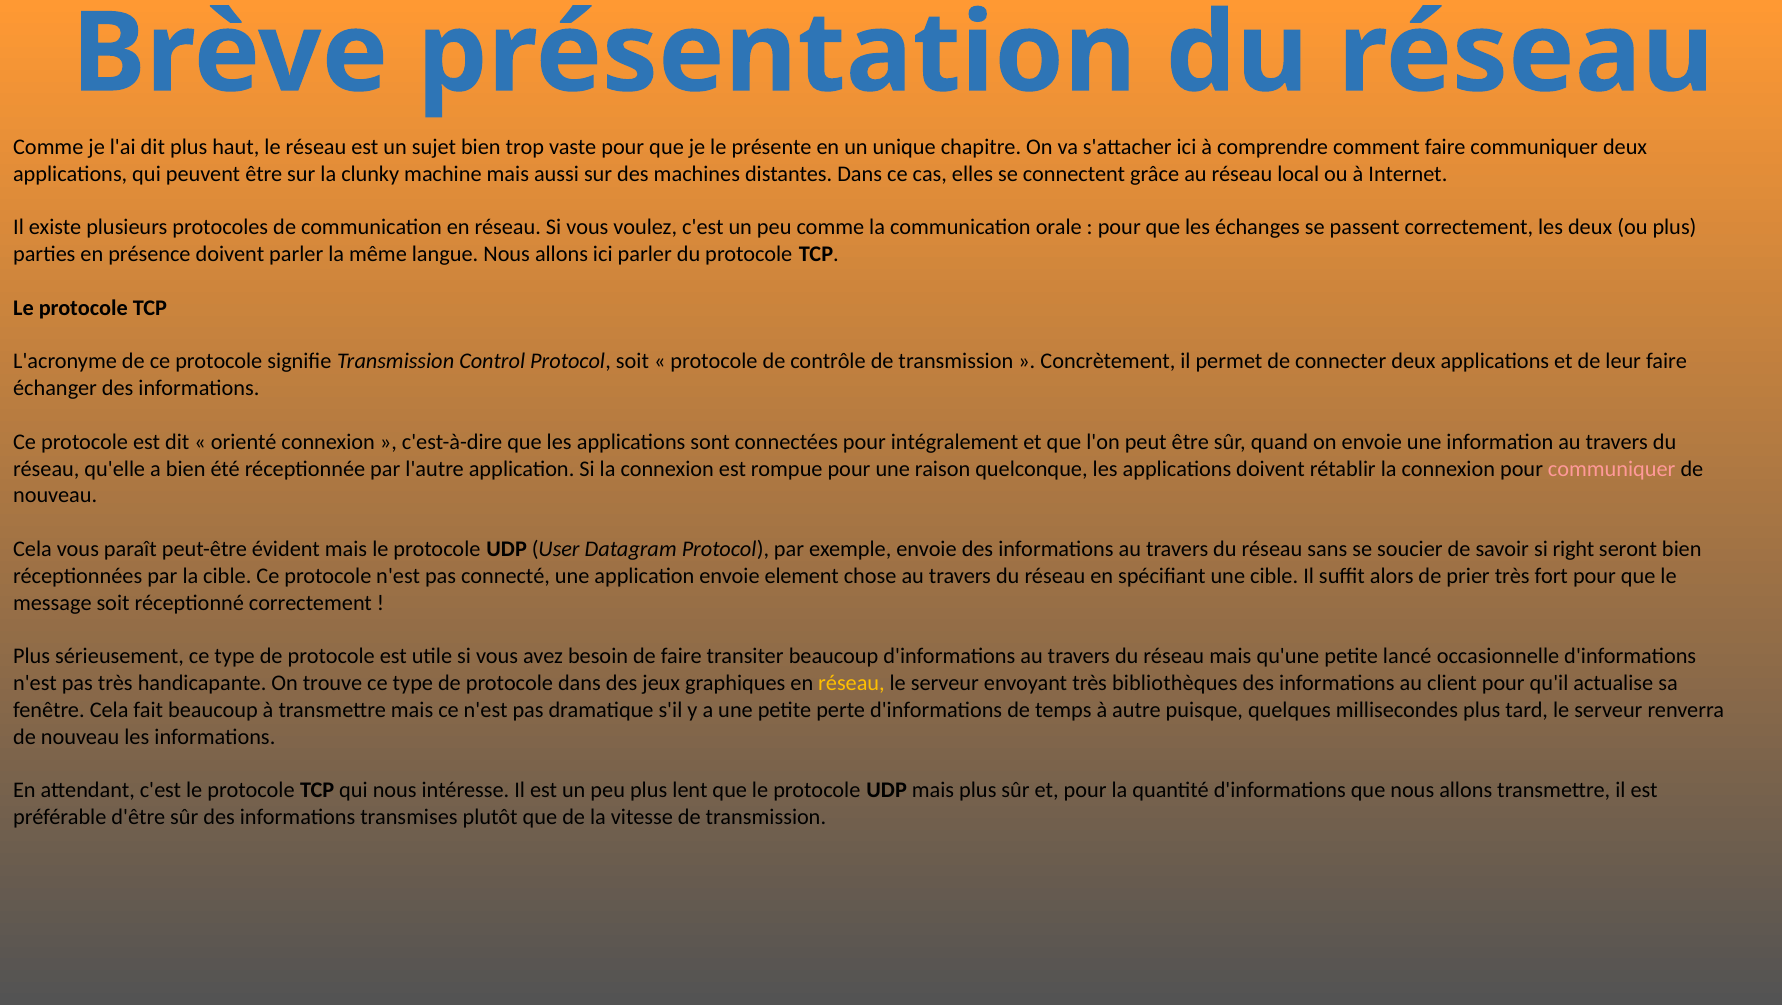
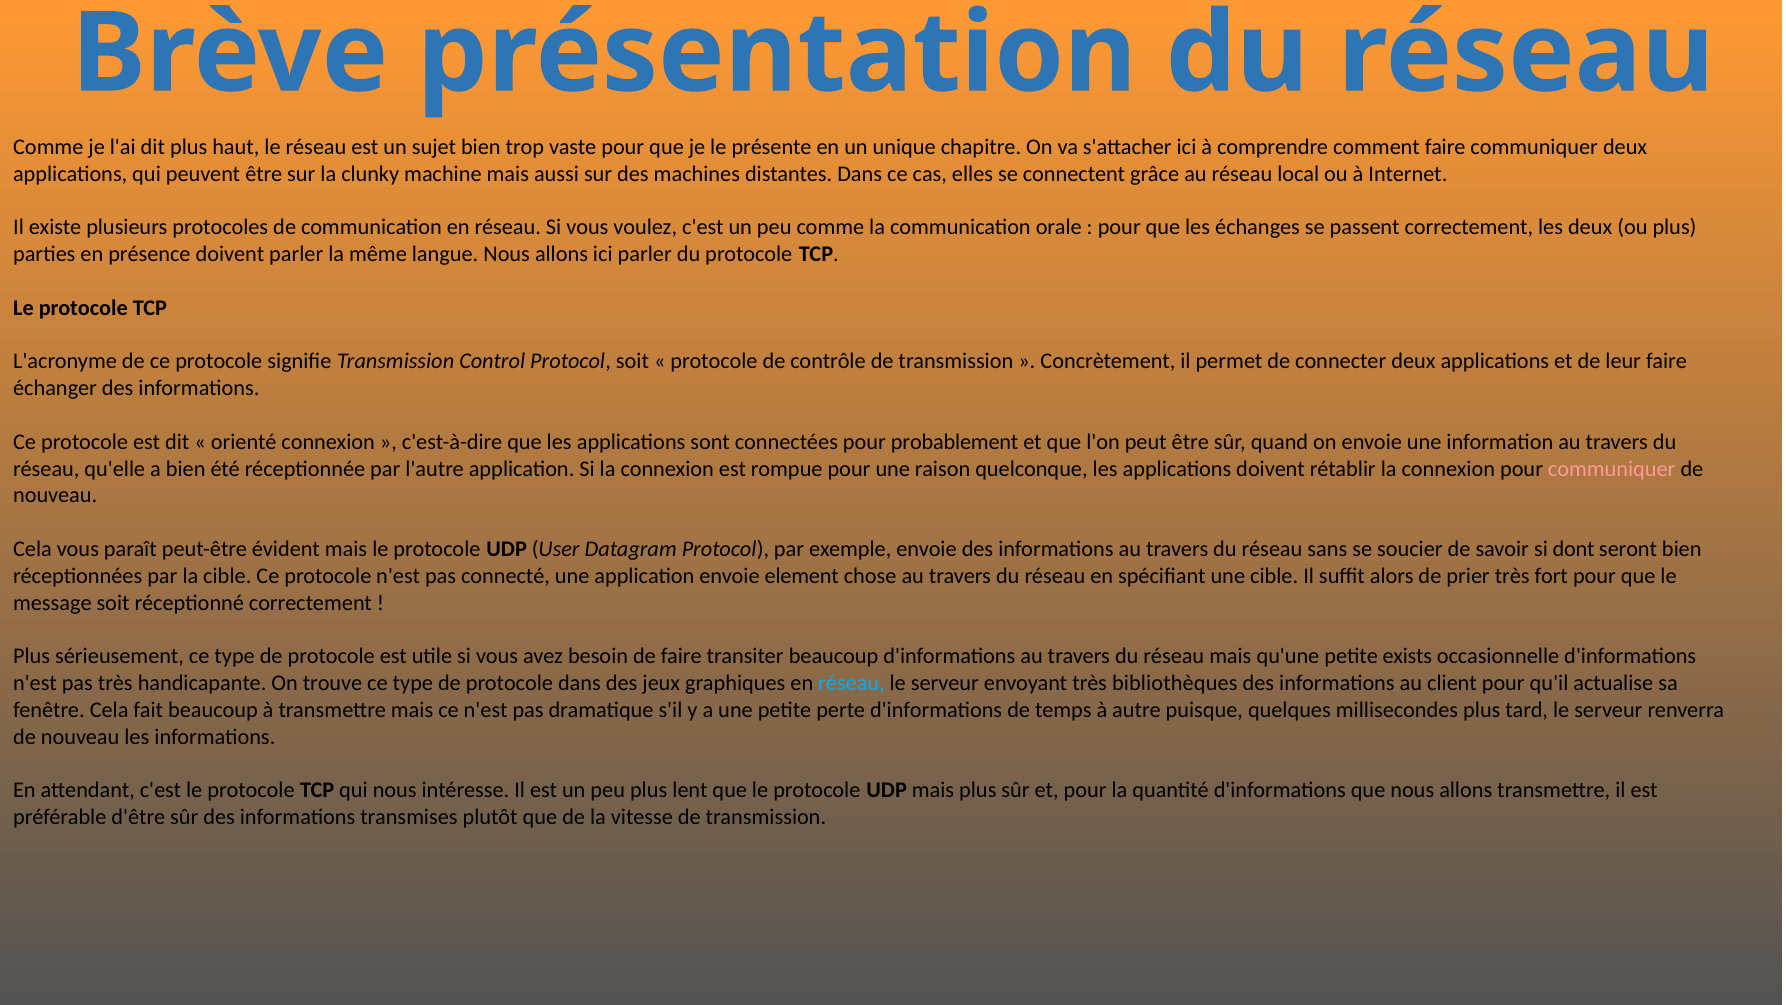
intégralement: intégralement -> probablement
right: right -> dont
lancé: lancé -> exists
réseau at (851, 683) colour: yellow -> light blue
